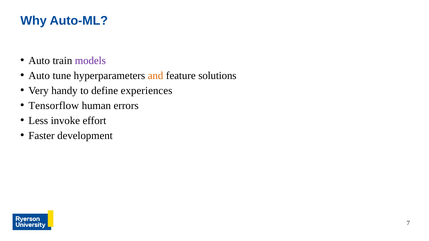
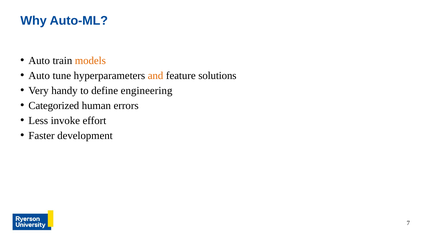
models colour: purple -> orange
experiences: experiences -> engineering
Tensorflow: Tensorflow -> Categorized
